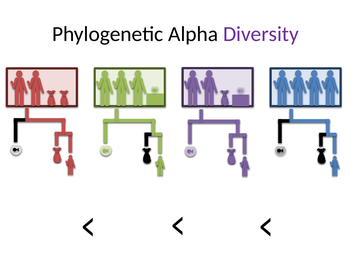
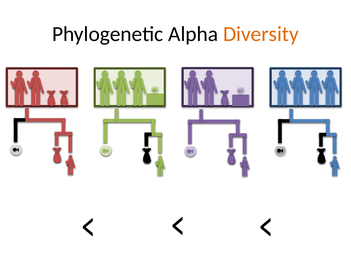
Diversity colour: purple -> orange
